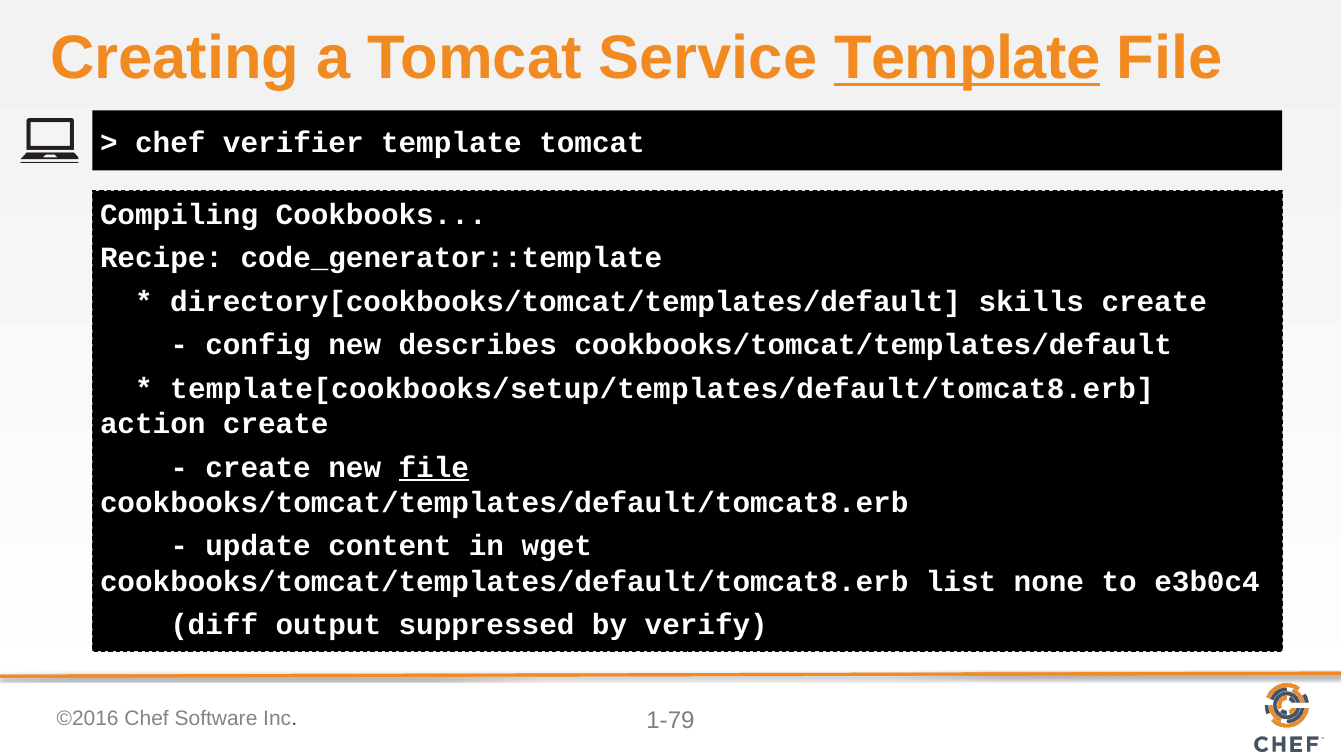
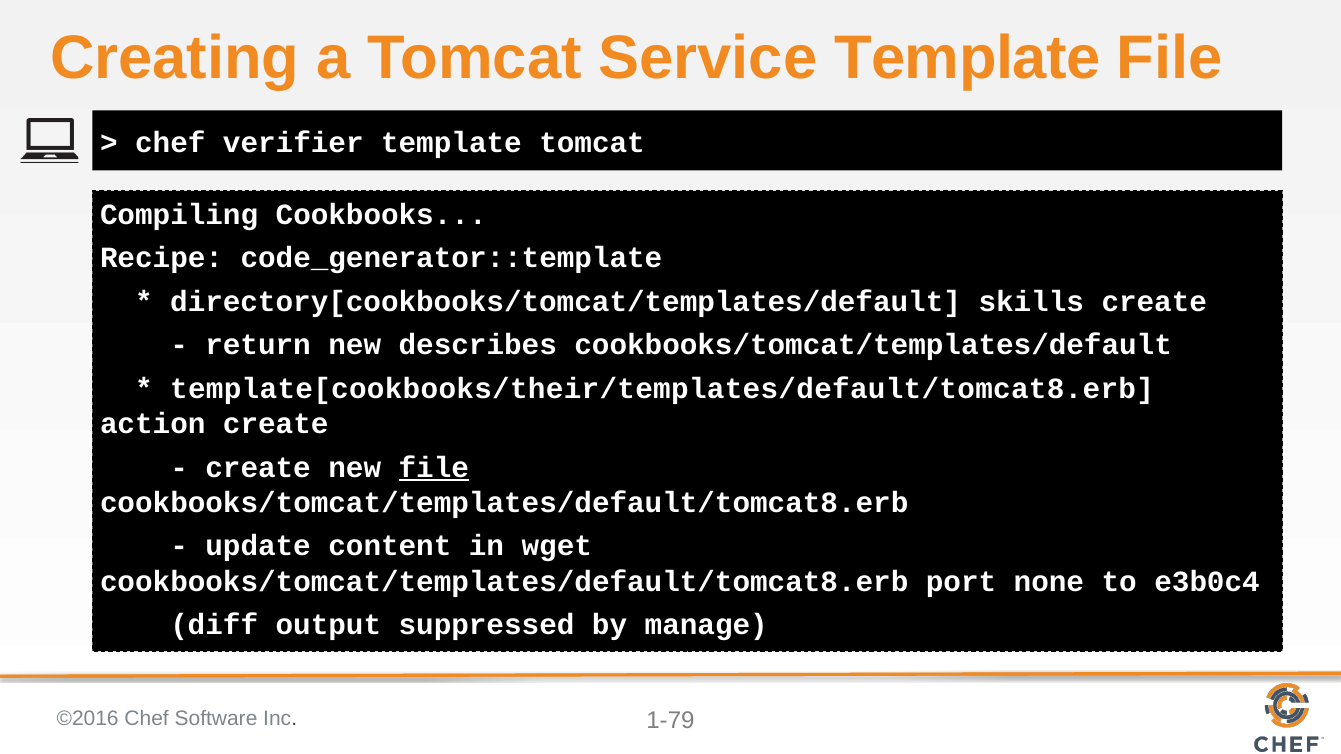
Template at (967, 58) underline: present -> none
config: config -> return
template[cookbooks/setup/templates/default/tomcat8.erb: template[cookbooks/setup/templates/default/tomcat8.erb -> template[cookbooks/their/templates/default/tomcat8.erb
list: list -> port
verify: verify -> manage
